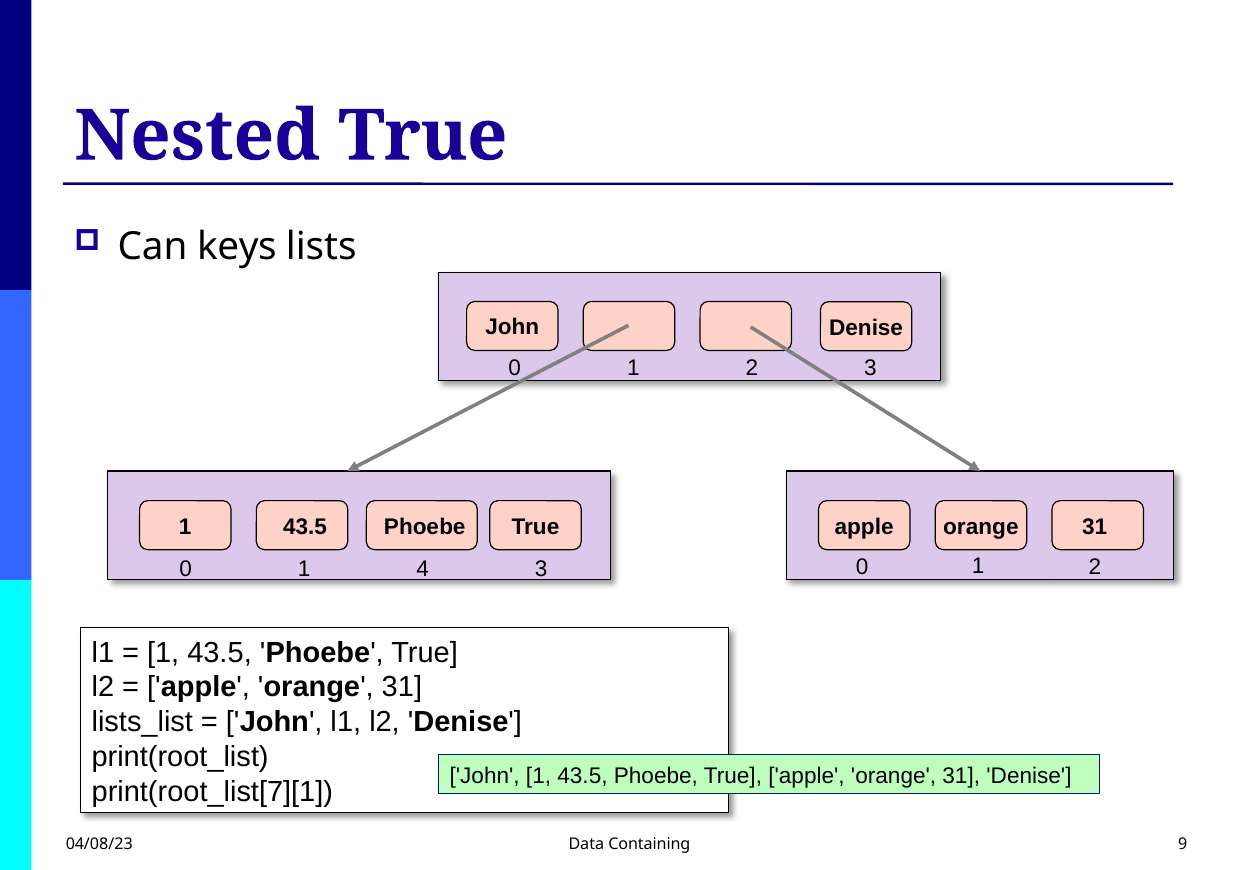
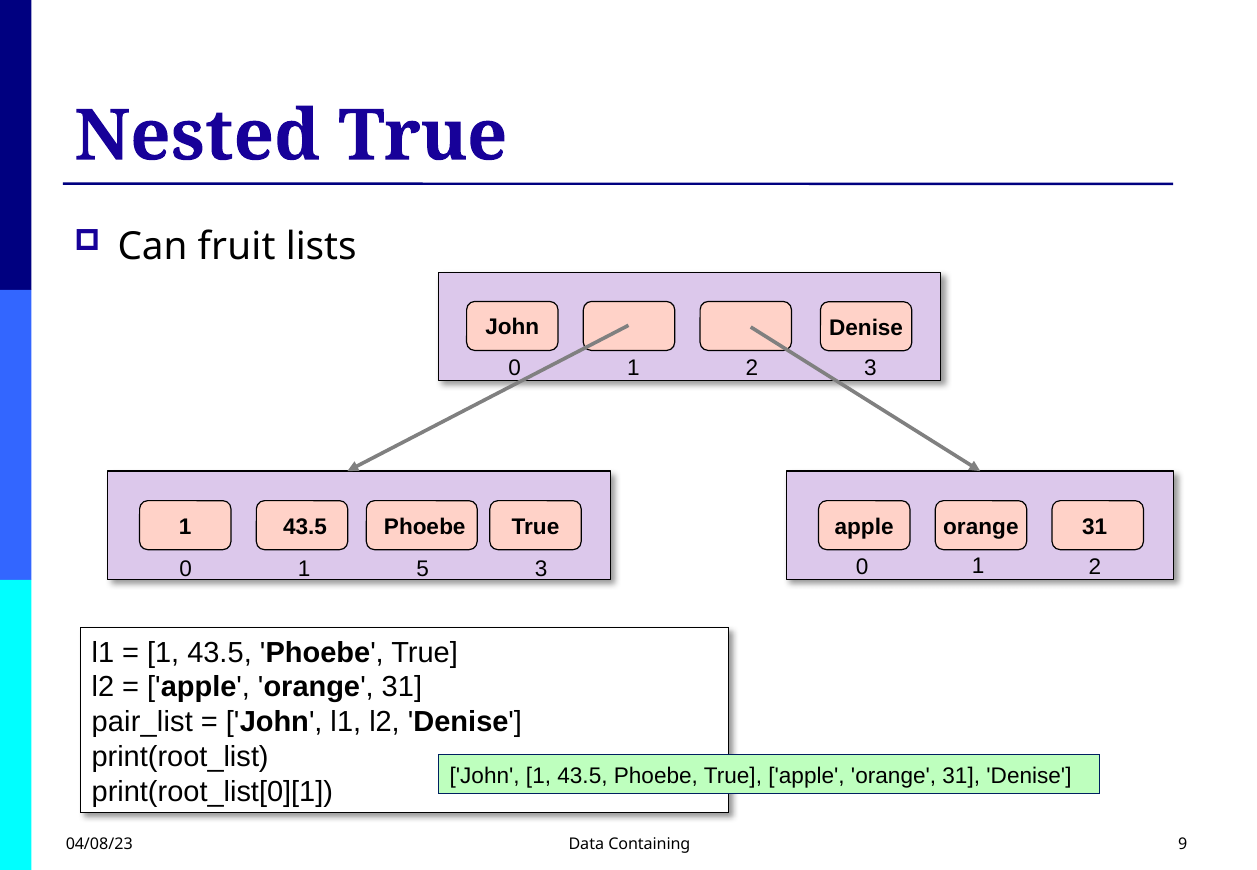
keys: keys -> fruit
4: 4 -> 5
lists_list: lists_list -> pair_list
print(root_list[7][1: print(root_list[7][1 -> print(root_list[0][1
